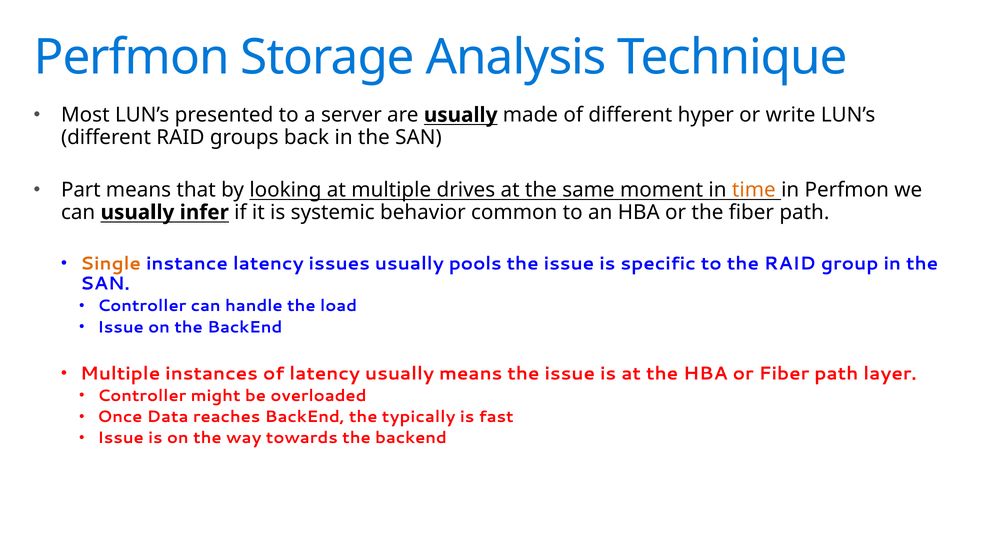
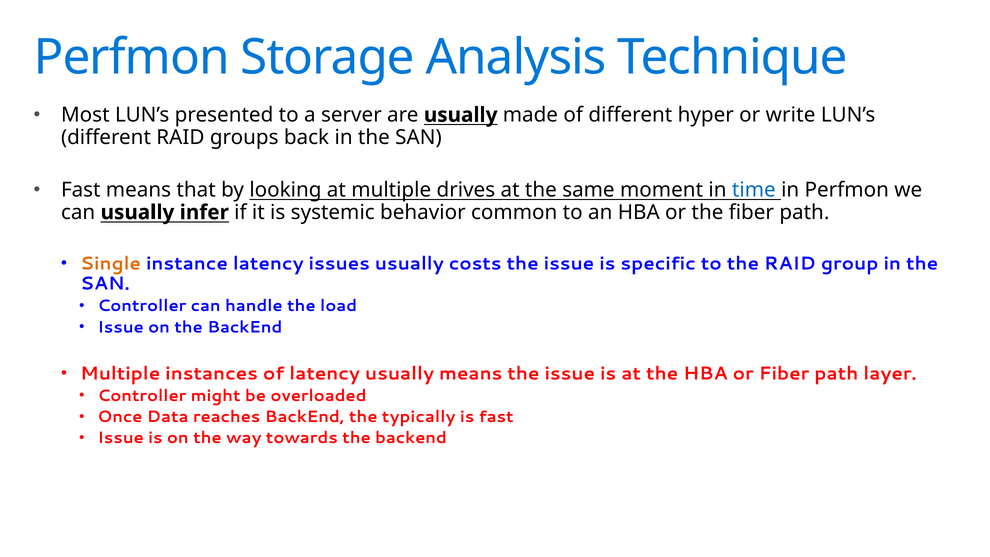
Part at (81, 190): Part -> Fast
time colour: orange -> blue
pools: pools -> costs
